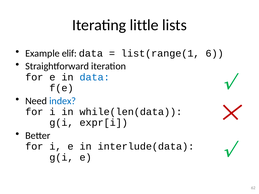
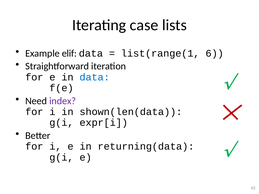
little: little -> case
index colour: blue -> purple
while(len(data: while(len(data -> shown(len(data
interlude(data: interlude(data -> returning(data
